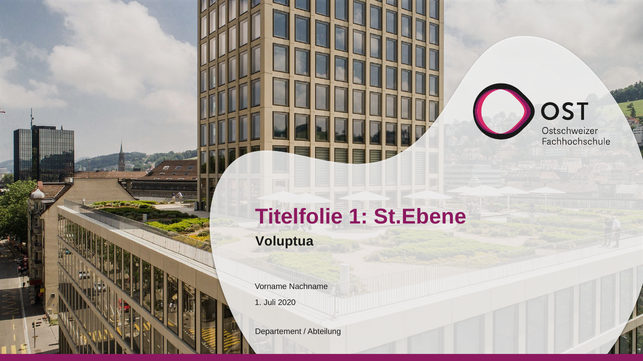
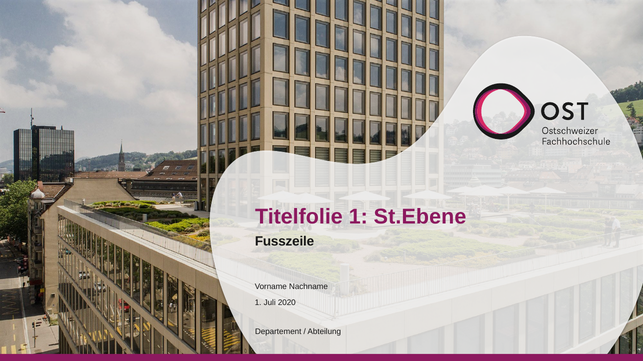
Voluptua: Voluptua -> Fusszeile
